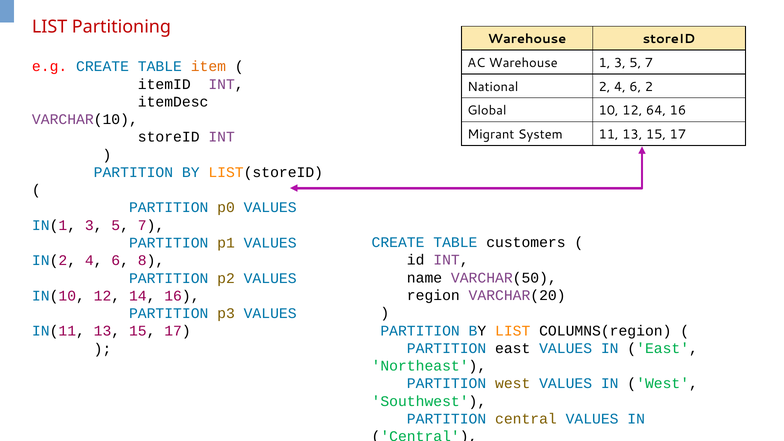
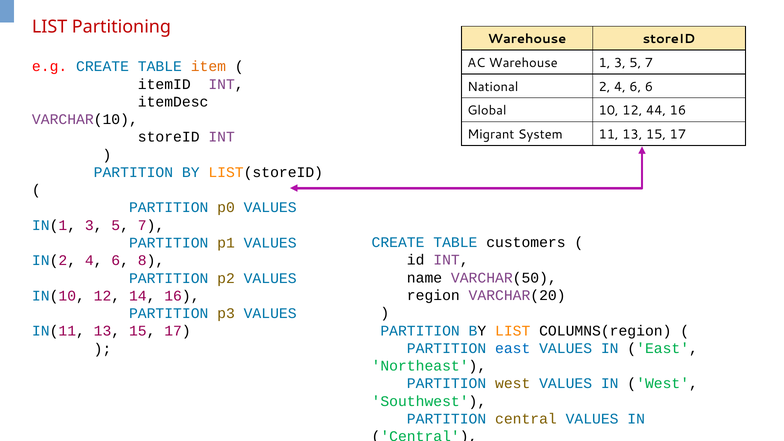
6 2: 2 -> 6
64: 64 -> 44
east at (513, 348) colour: black -> blue
